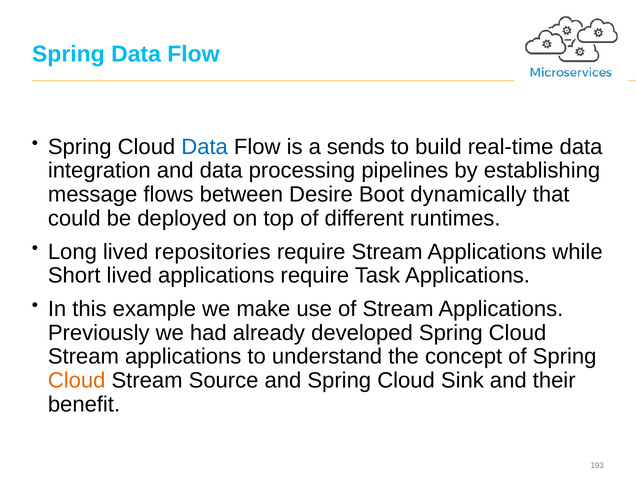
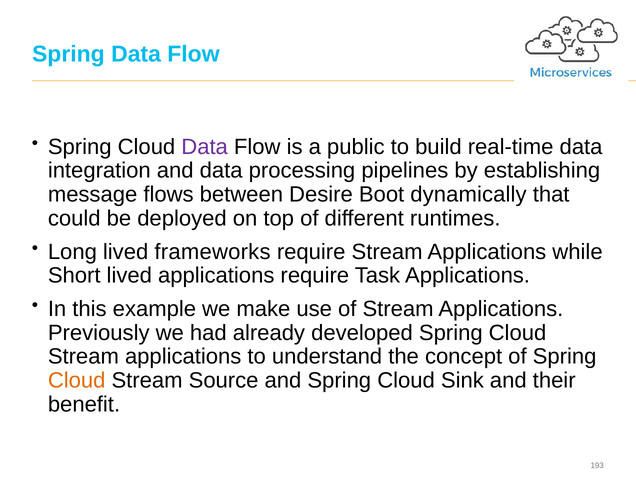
Data at (205, 147) colour: blue -> purple
sends: sends -> public
repositories: repositories -> frameworks
